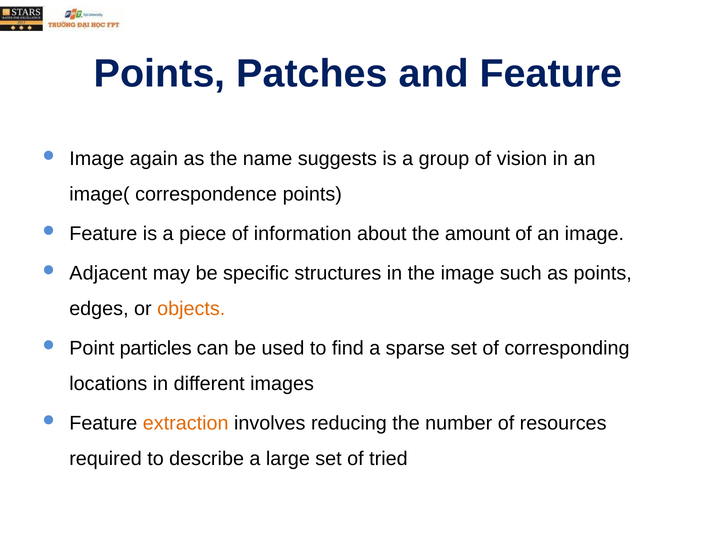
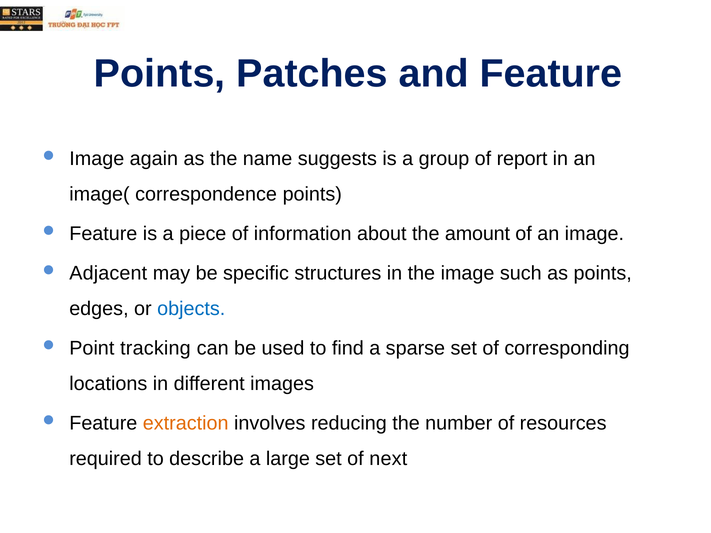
vision: vision -> report
objects colour: orange -> blue
particles: particles -> tracking
tried: tried -> next
